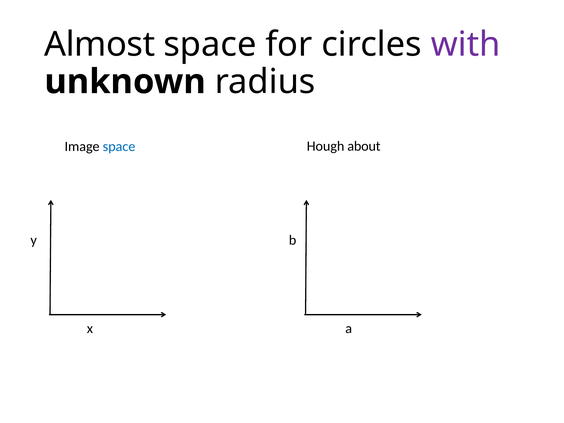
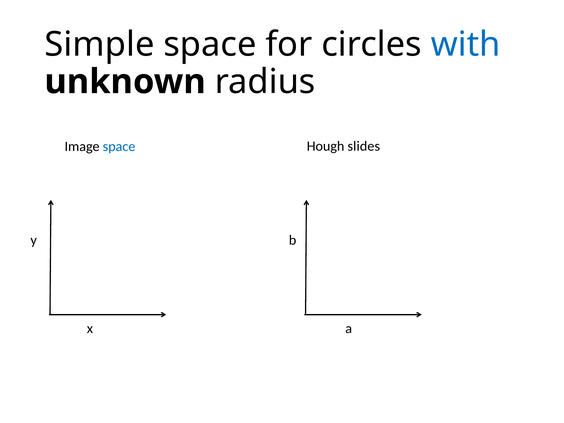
Almost: Almost -> Simple
with colour: purple -> blue
about: about -> slides
